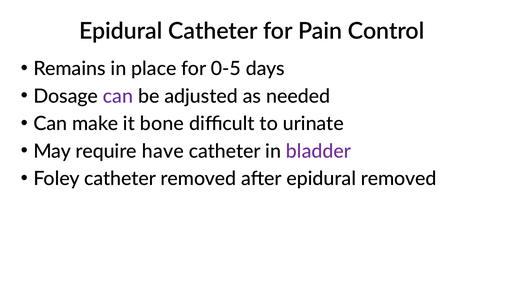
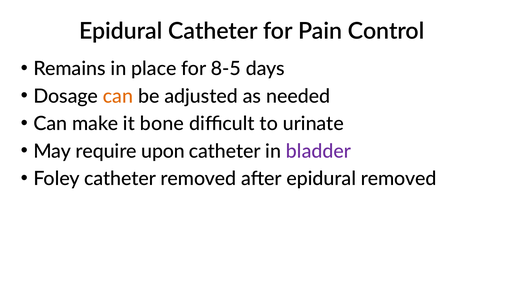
0-5: 0-5 -> 8-5
can at (118, 96) colour: purple -> orange
have: have -> upon
